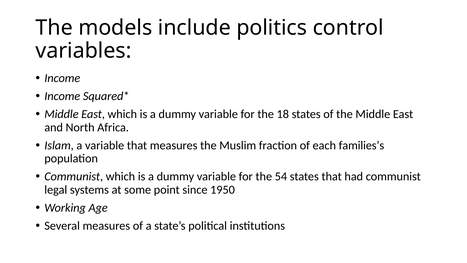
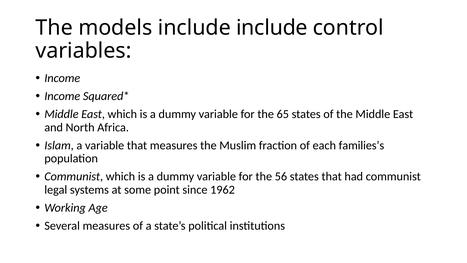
include politics: politics -> include
18: 18 -> 65
54: 54 -> 56
1950: 1950 -> 1962
